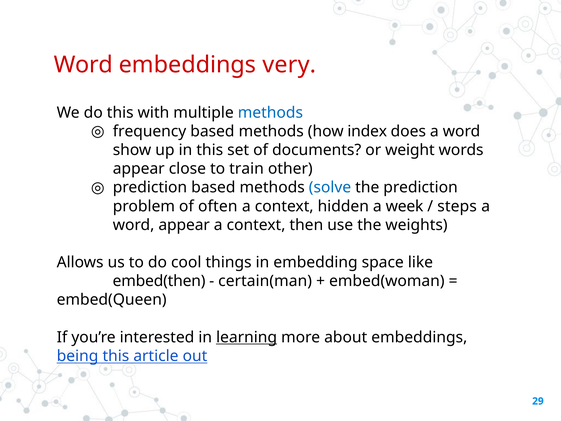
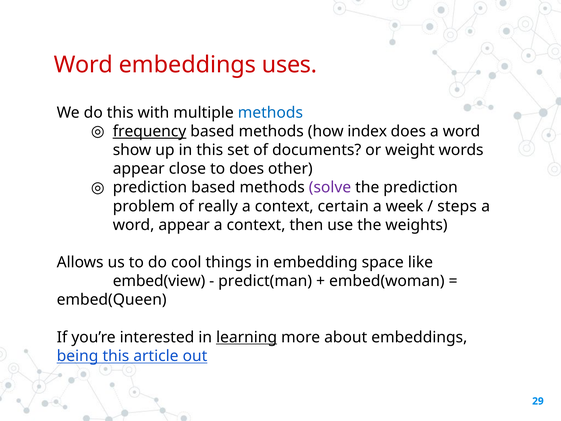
very: very -> uses
frequency underline: none -> present
to train: train -> does
solve colour: blue -> purple
often: often -> really
hidden: hidden -> certain
embed(then: embed(then -> embed(view
certain(man: certain(man -> predict(man
